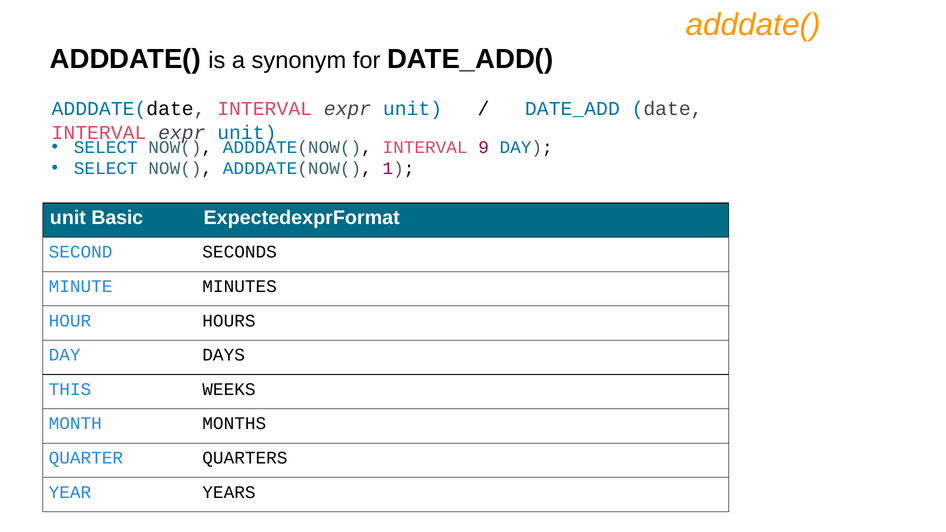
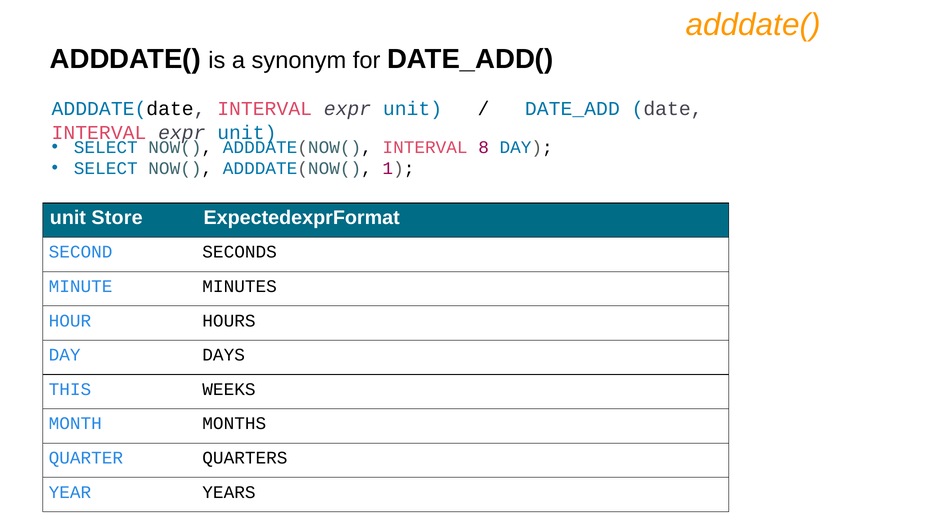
9: 9 -> 8
Basic: Basic -> Store
